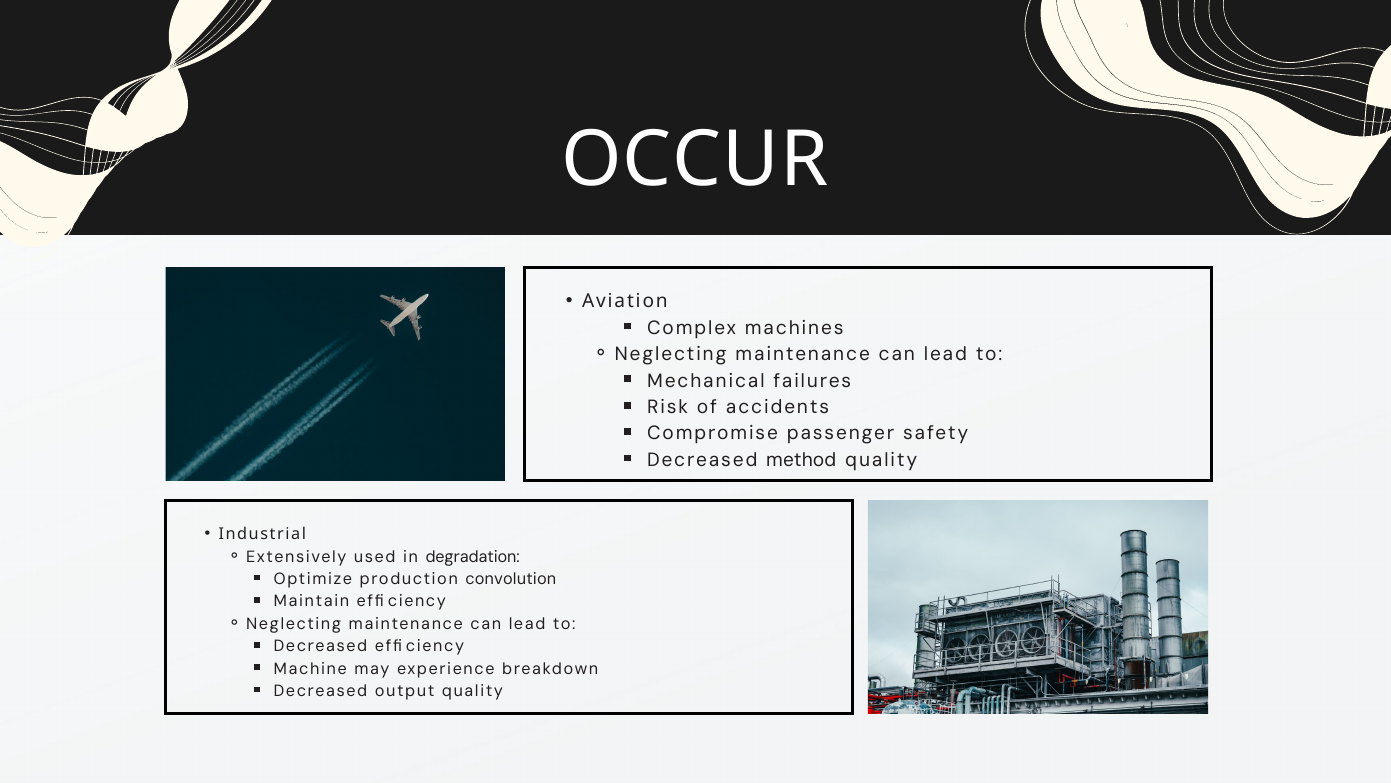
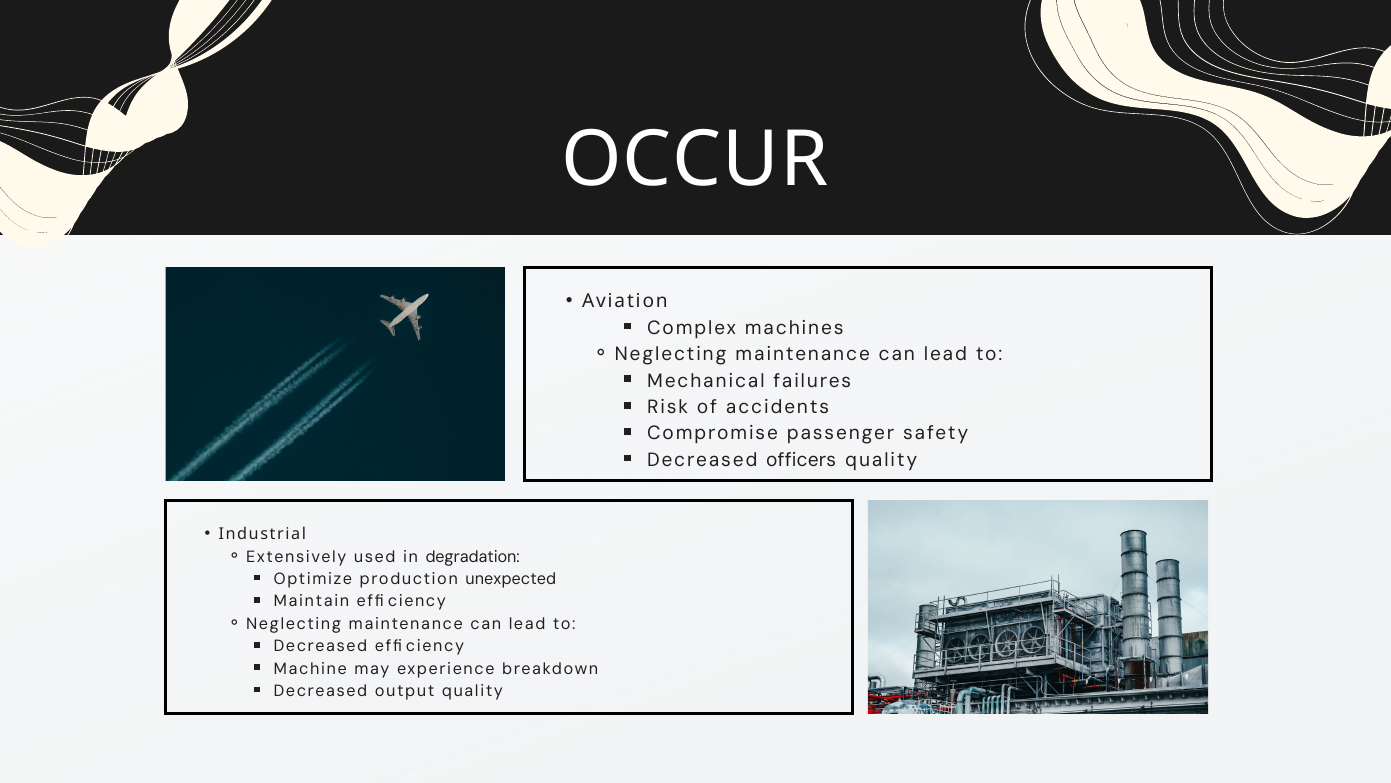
method: method -> officers
convolution: convolution -> unexpected
